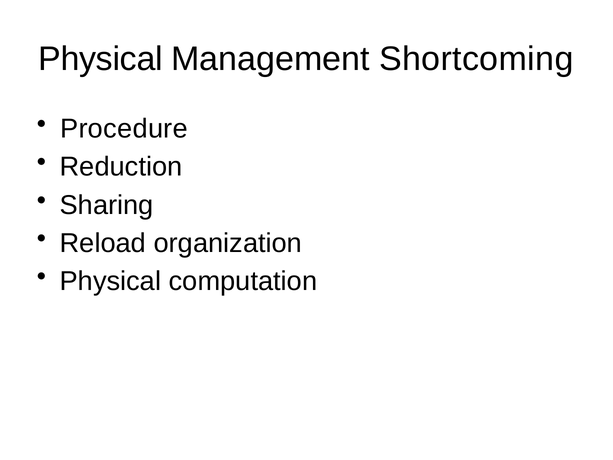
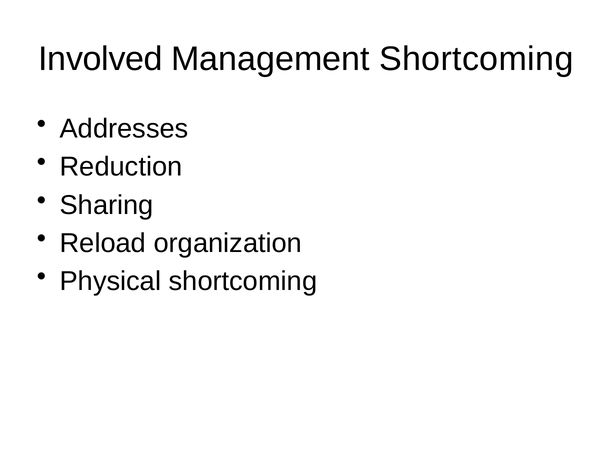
Physical at (101, 59): Physical -> Involved
Procedure: Procedure -> Addresses
Physical computation: computation -> shortcoming
